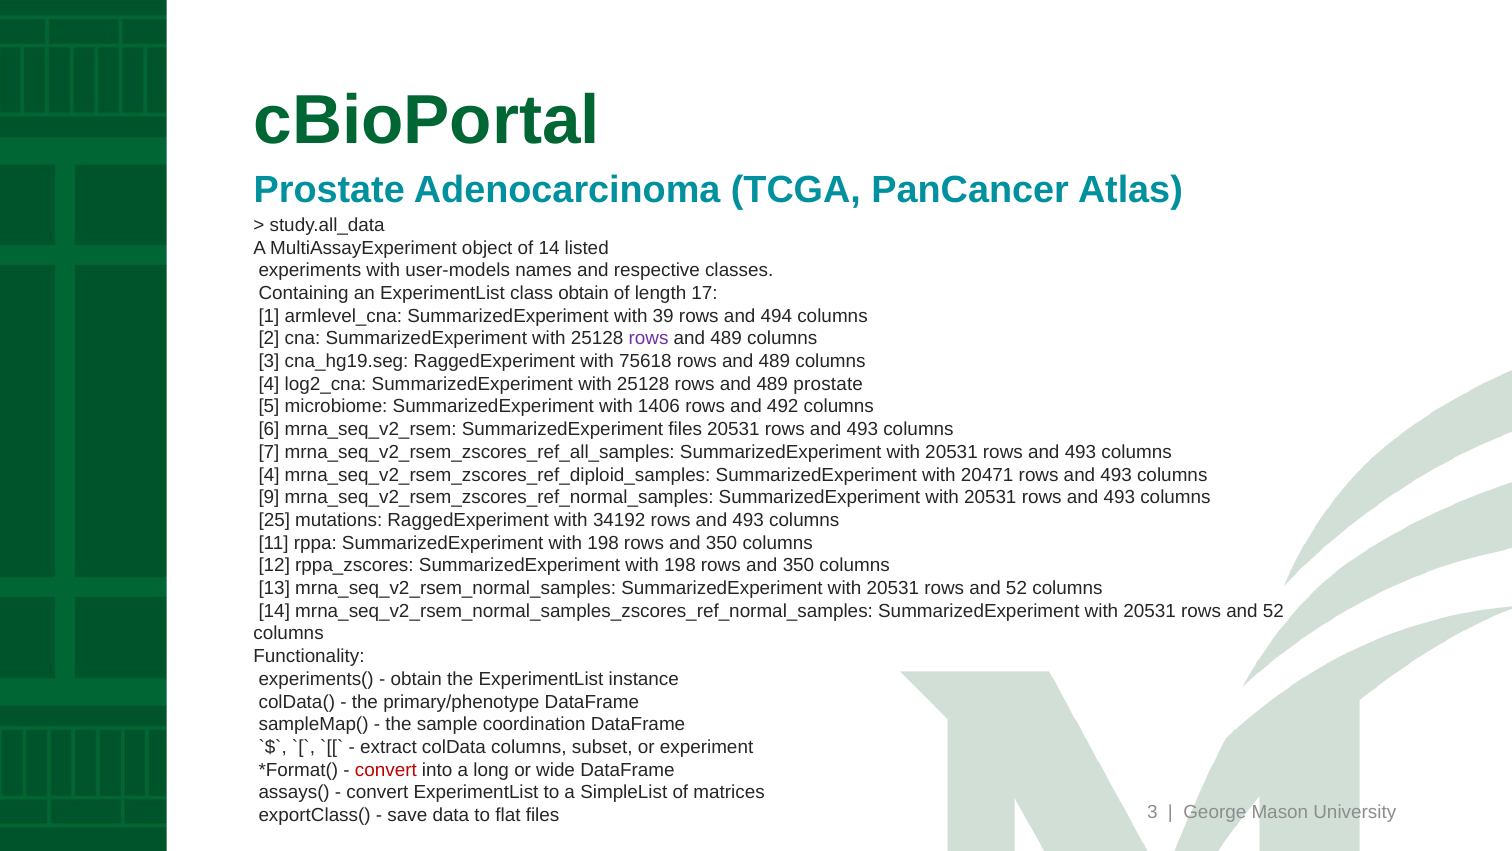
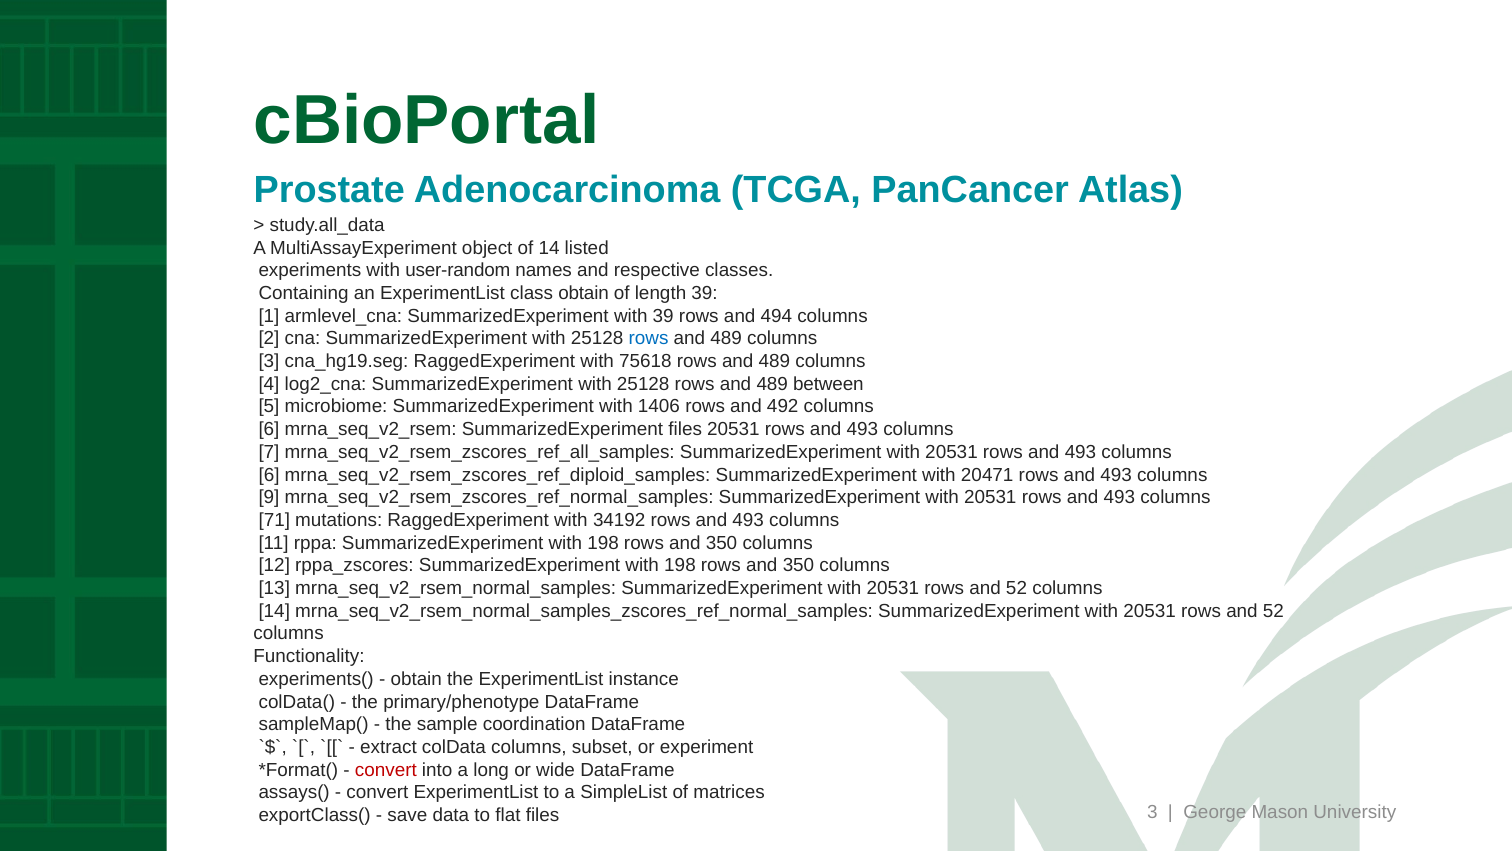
user-models: user-models -> user-random
length 17: 17 -> 39
rows at (649, 338) colour: purple -> blue
489 prostate: prostate -> between
4 at (269, 475): 4 -> 6
25: 25 -> 71
